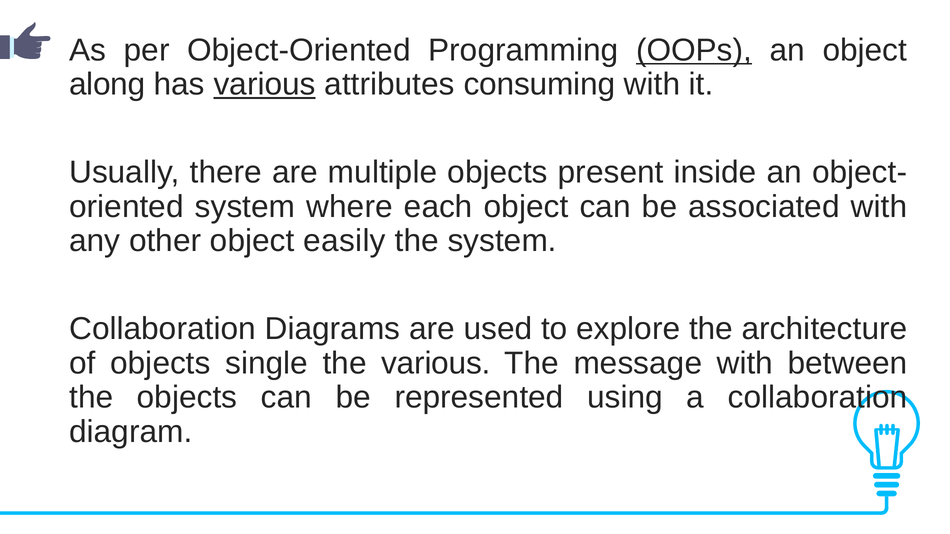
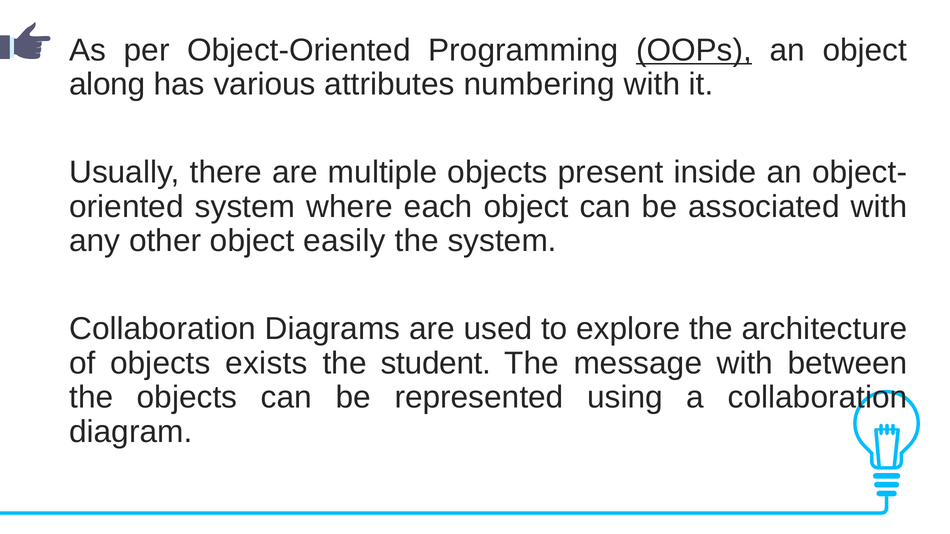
various at (265, 84) underline: present -> none
consuming: consuming -> numbering
single: single -> exists
the various: various -> student
